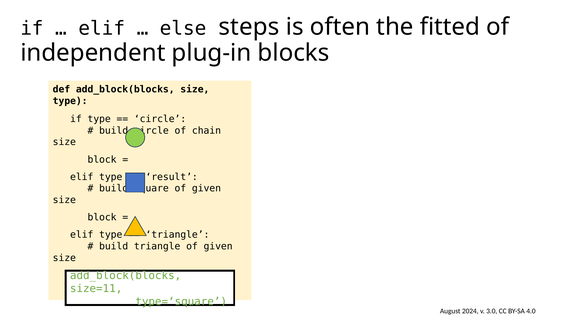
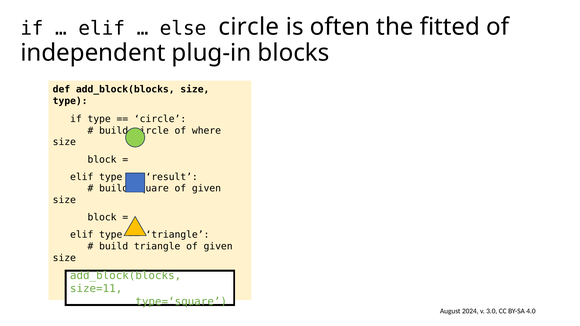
else steps: steps -> circle
chain: chain -> where
